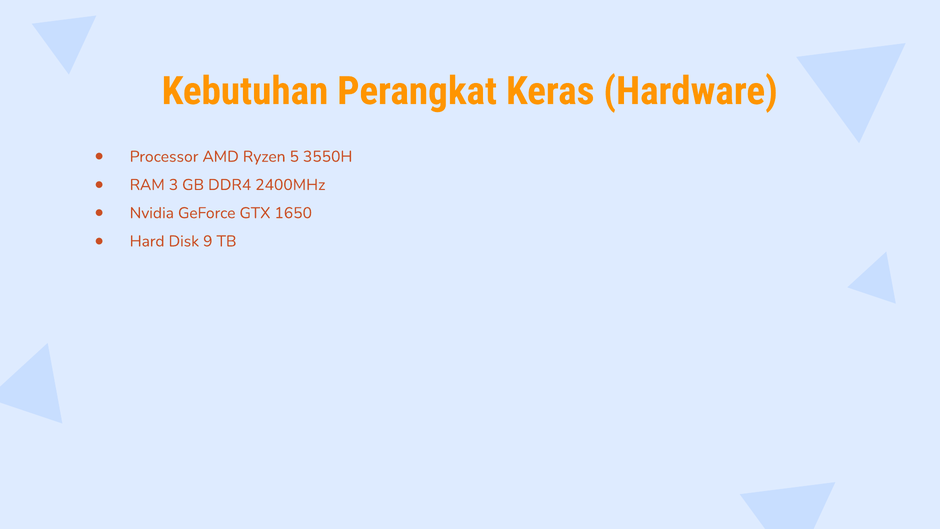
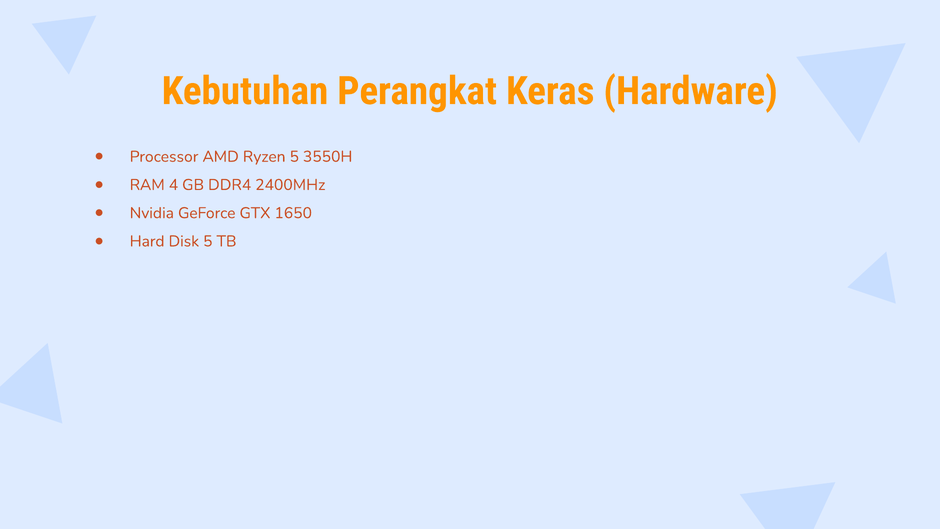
3: 3 -> 4
Disk 9: 9 -> 5
